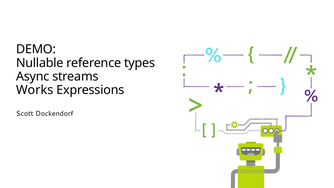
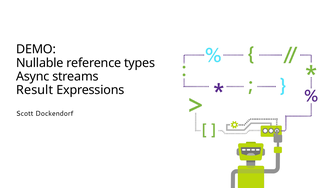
Works: Works -> Result
